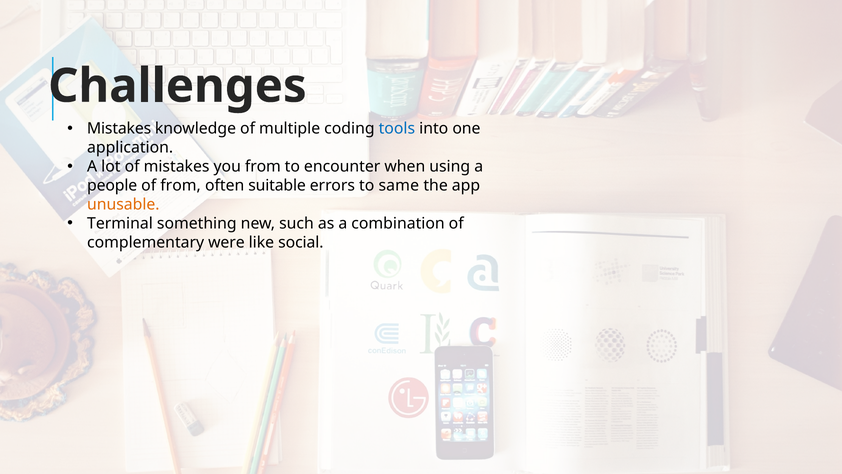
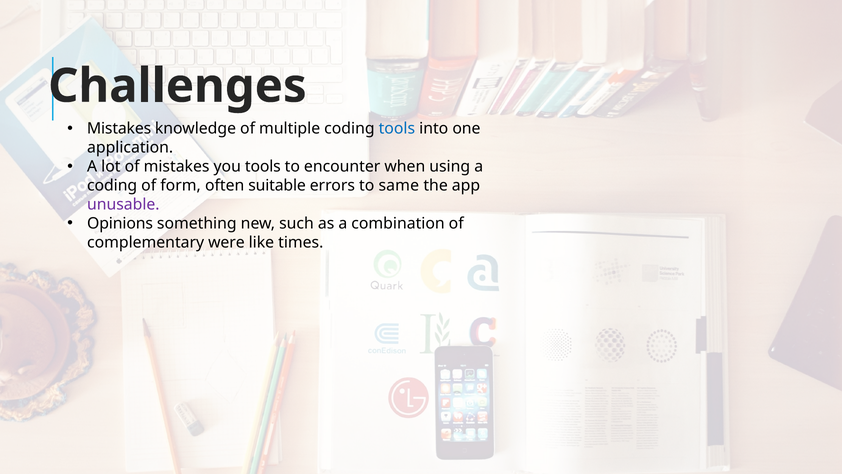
you from: from -> tools
people at (112, 185): people -> coding
of from: from -> form
unusable colour: orange -> purple
Terminal: Terminal -> Opinions
social: social -> times
